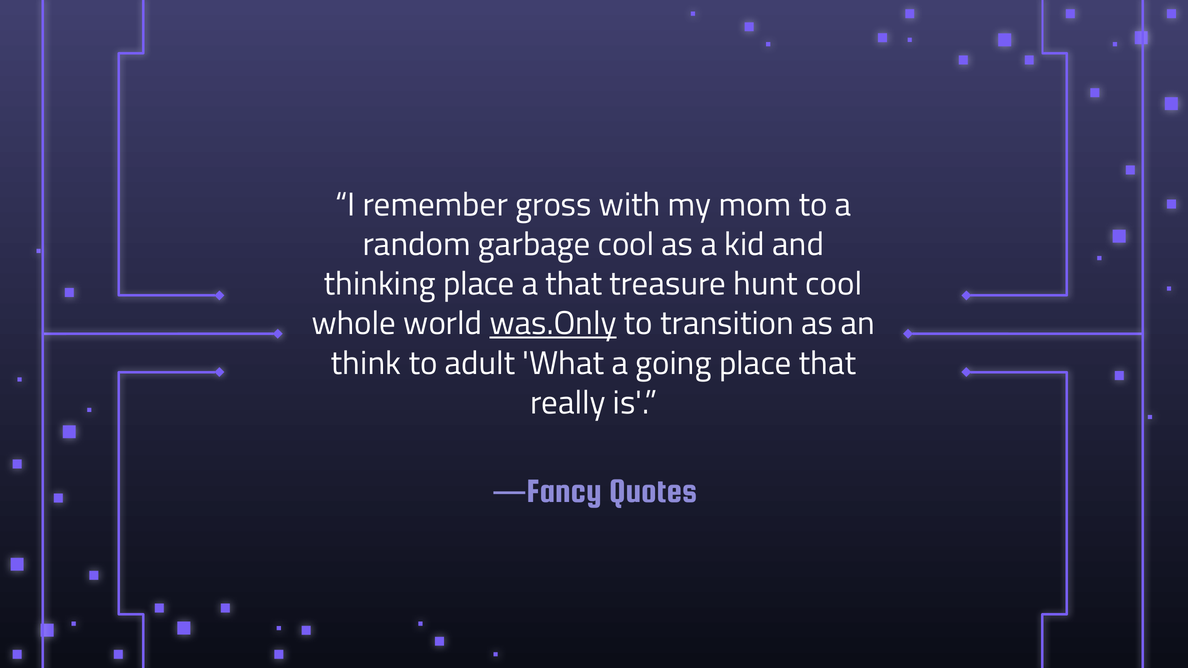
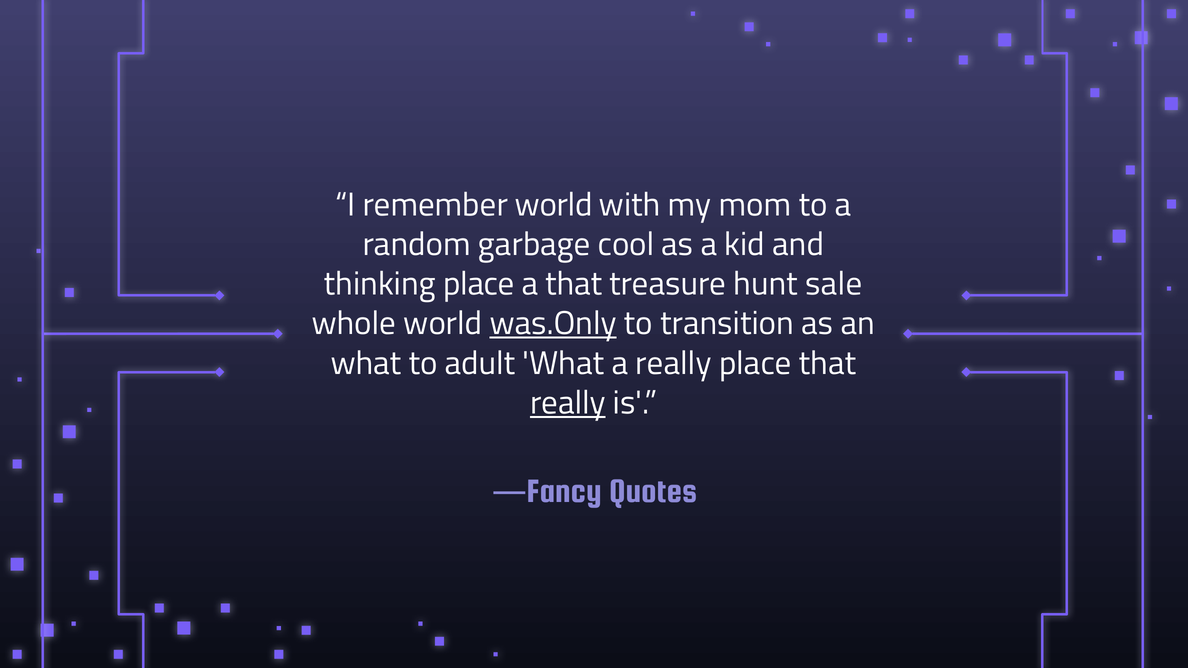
remember gross: gross -> world
hunt cool: cool -> sale
think at (366, 363): think -> what
a going: going -> really
really at (568, 403) underline: none -> present
